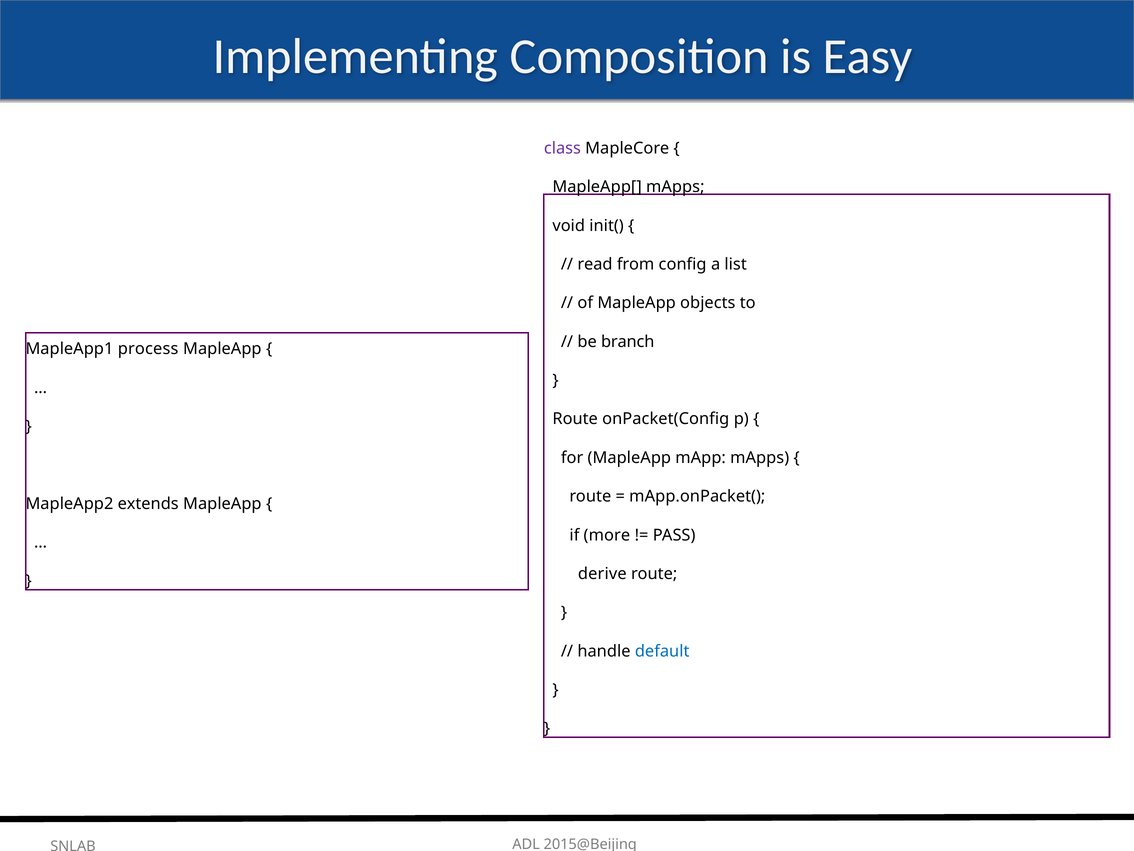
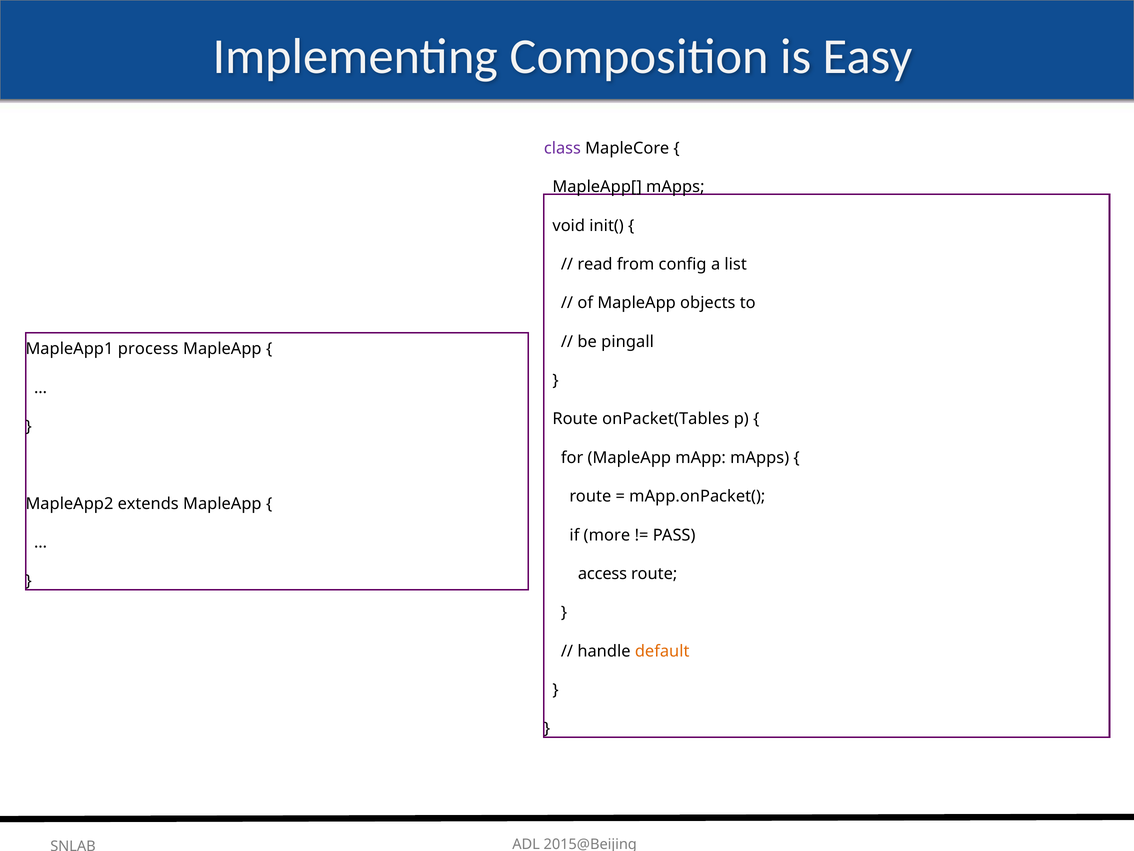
branch: branch -> pingall
onPacket(Config: onPacket(Config -> onPacket(Tables
derive: derive -> access
default colour: blue -> orange
